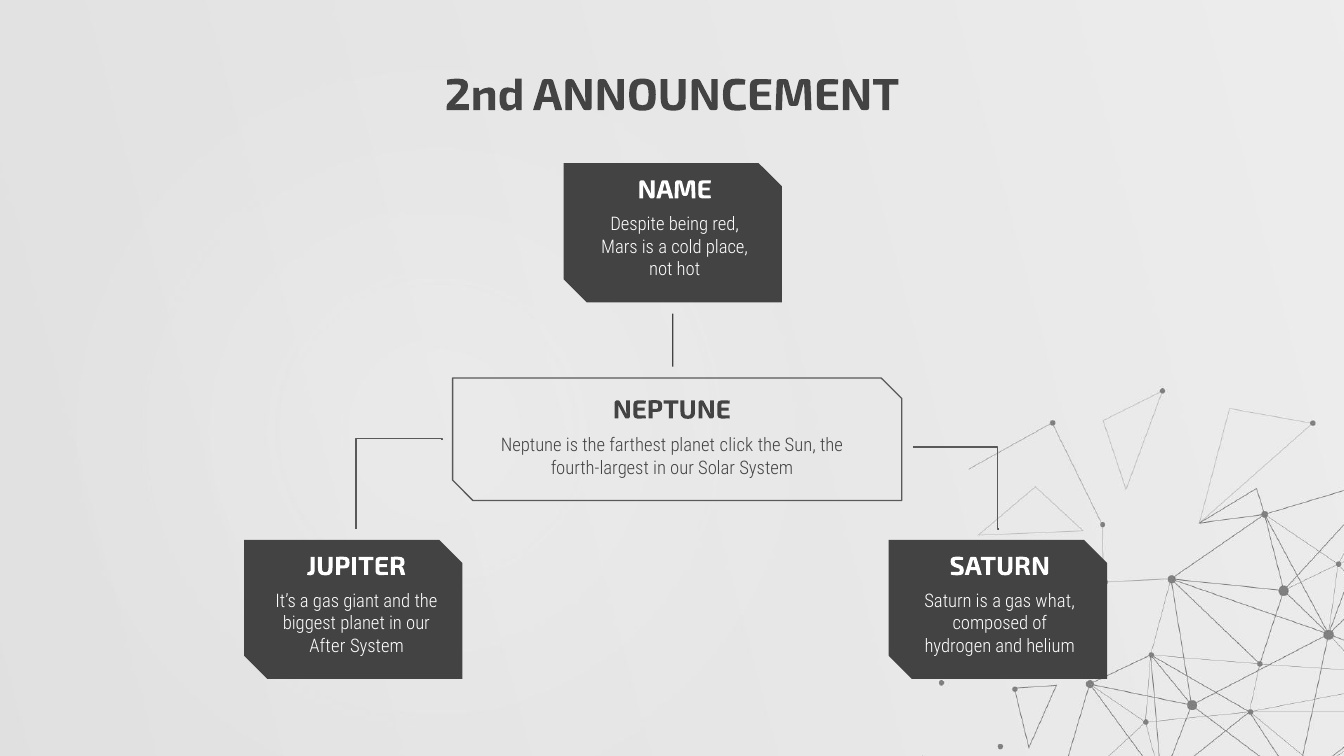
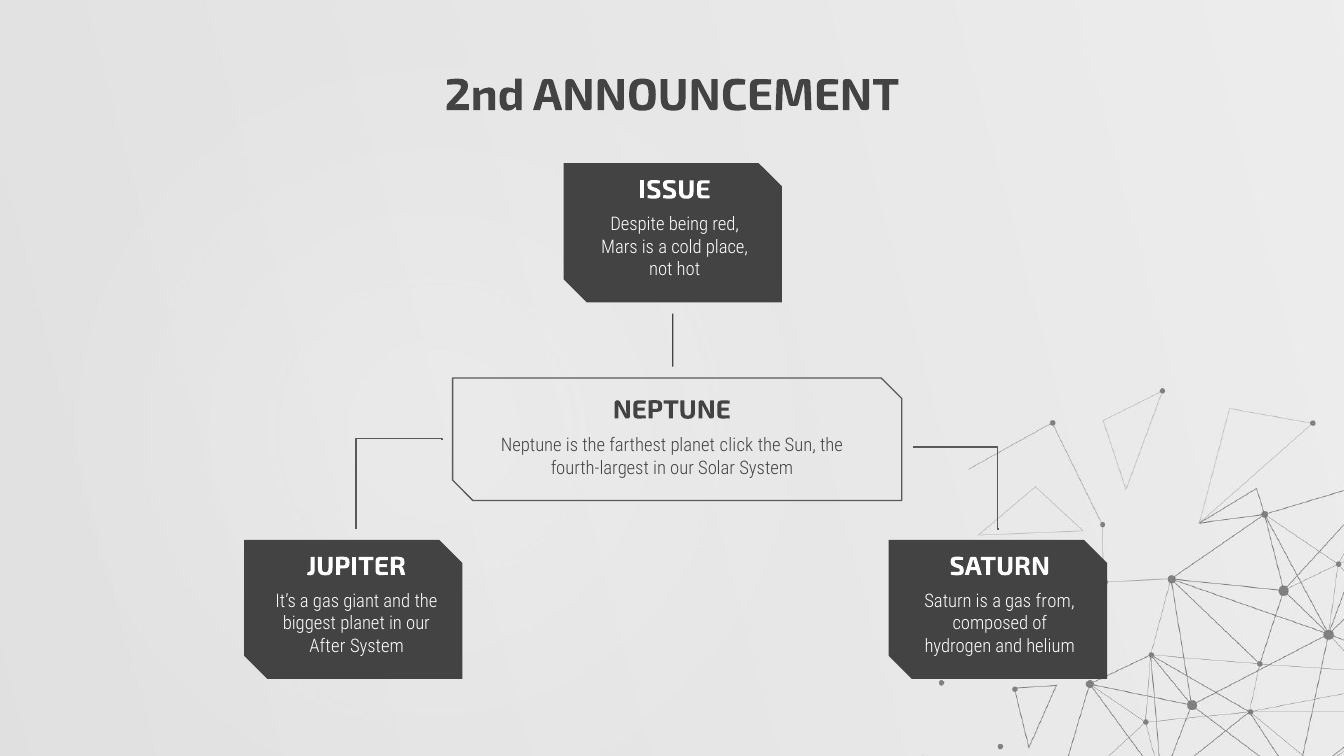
NAME: NAME -> ISSUE
what: what -> from
